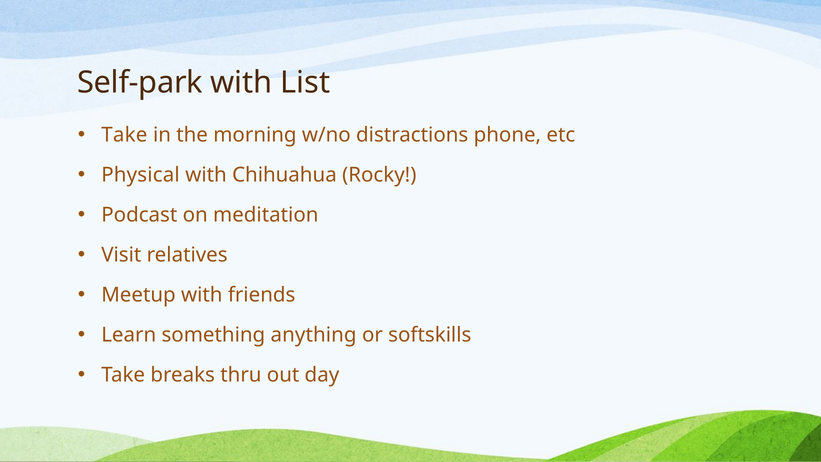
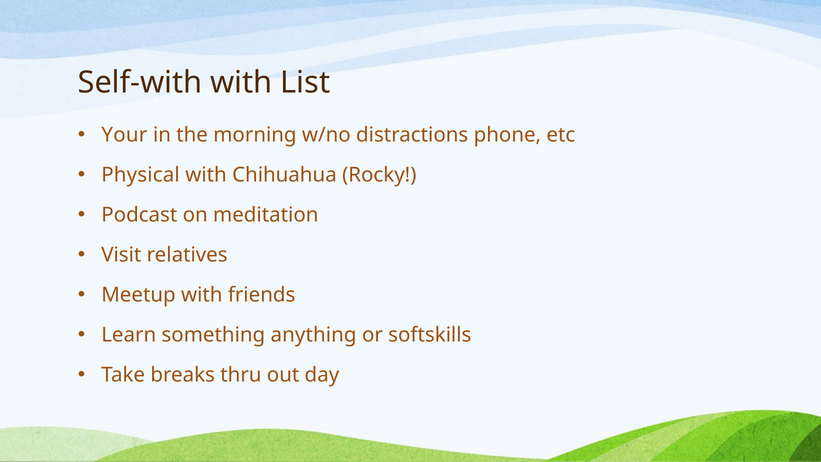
Self-park: Self-park -> Self-with
Take at (124, 135): Take -> Your
